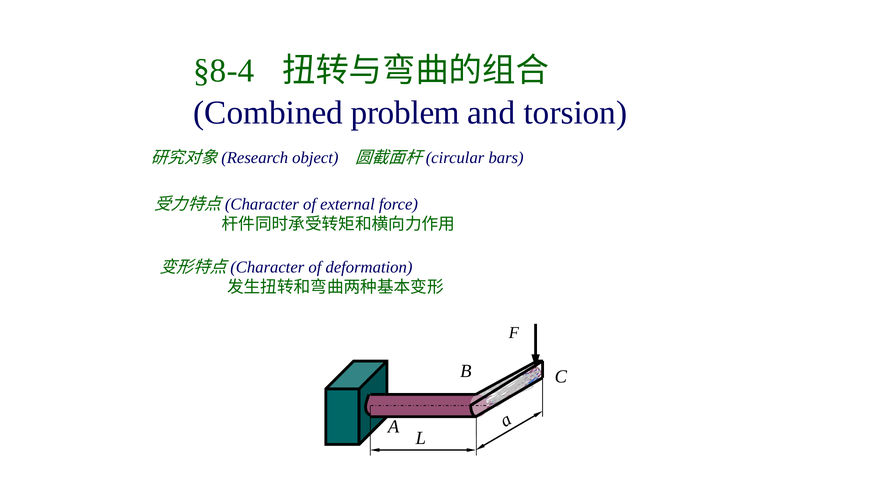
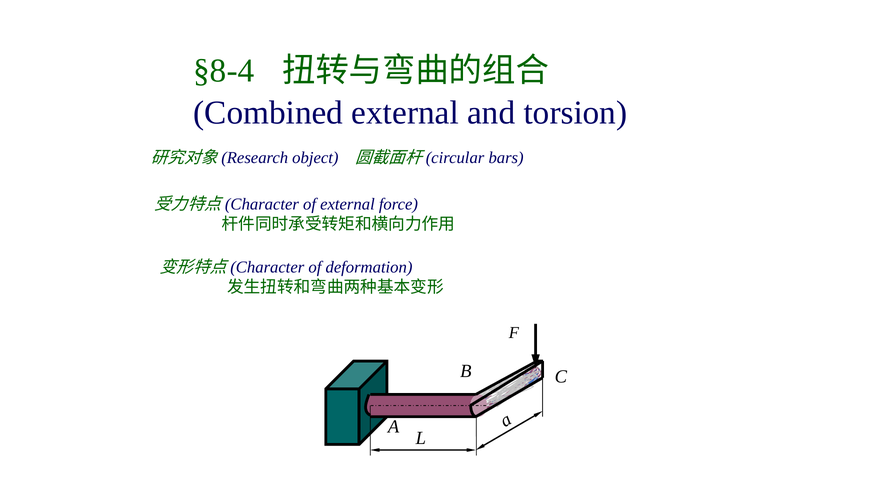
Combined problem: problem -> external
